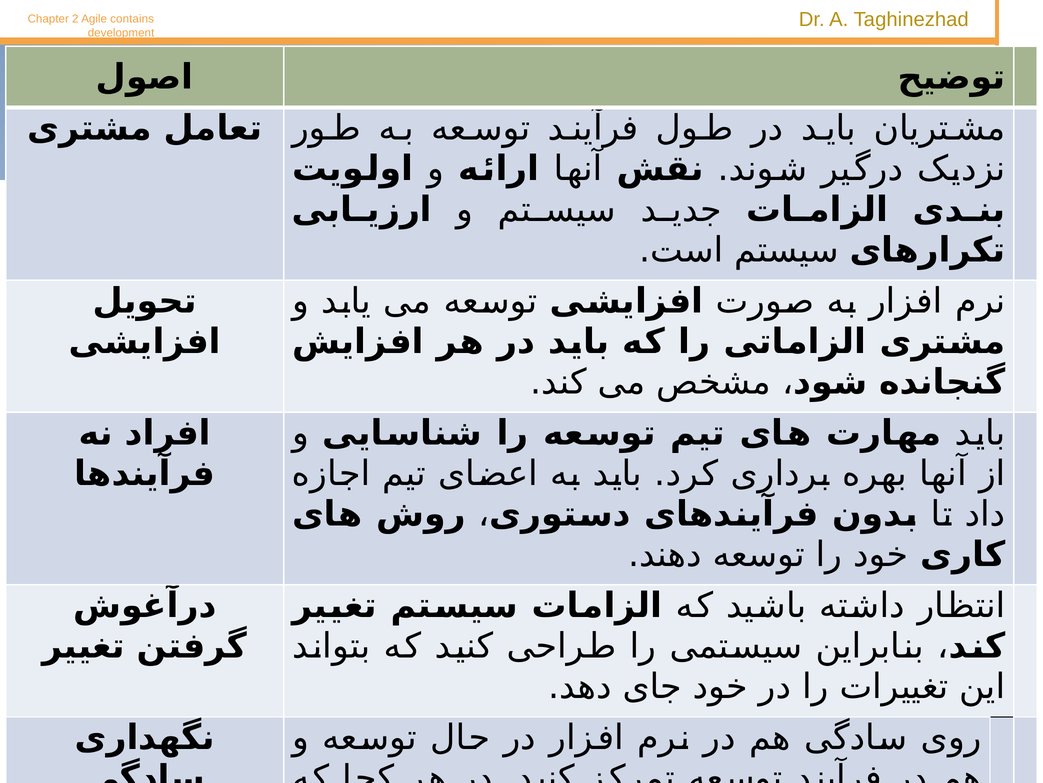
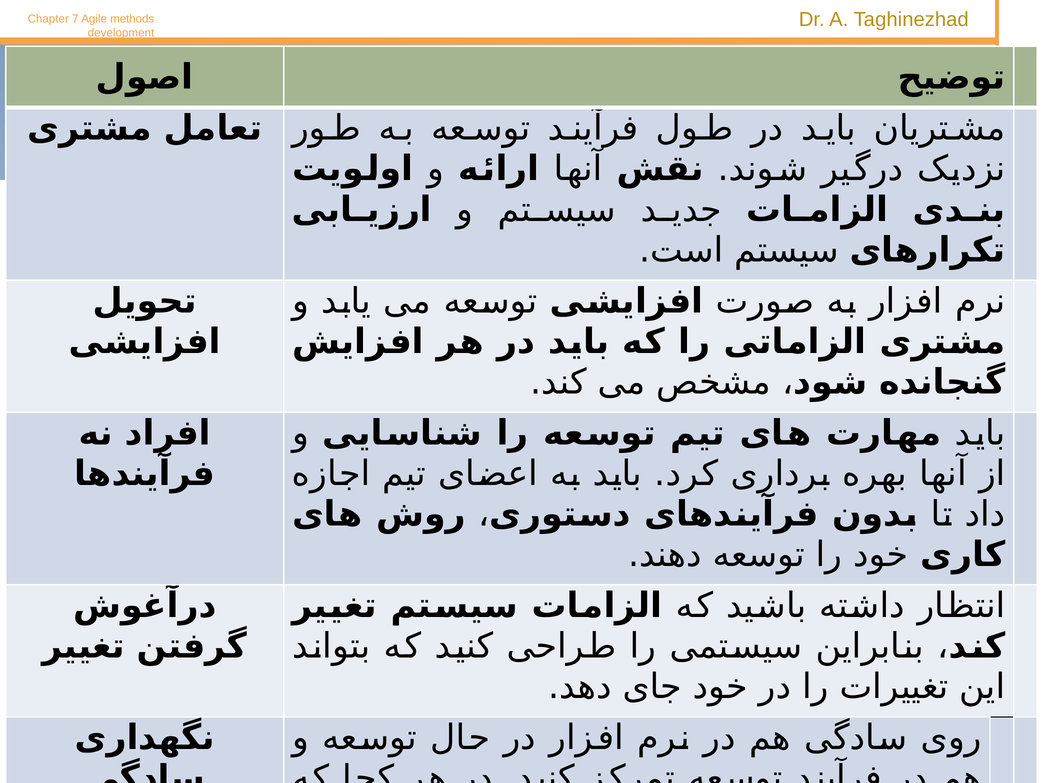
Chapter 2: 2 -> 7
contains at (132, 19): contains -> methods
